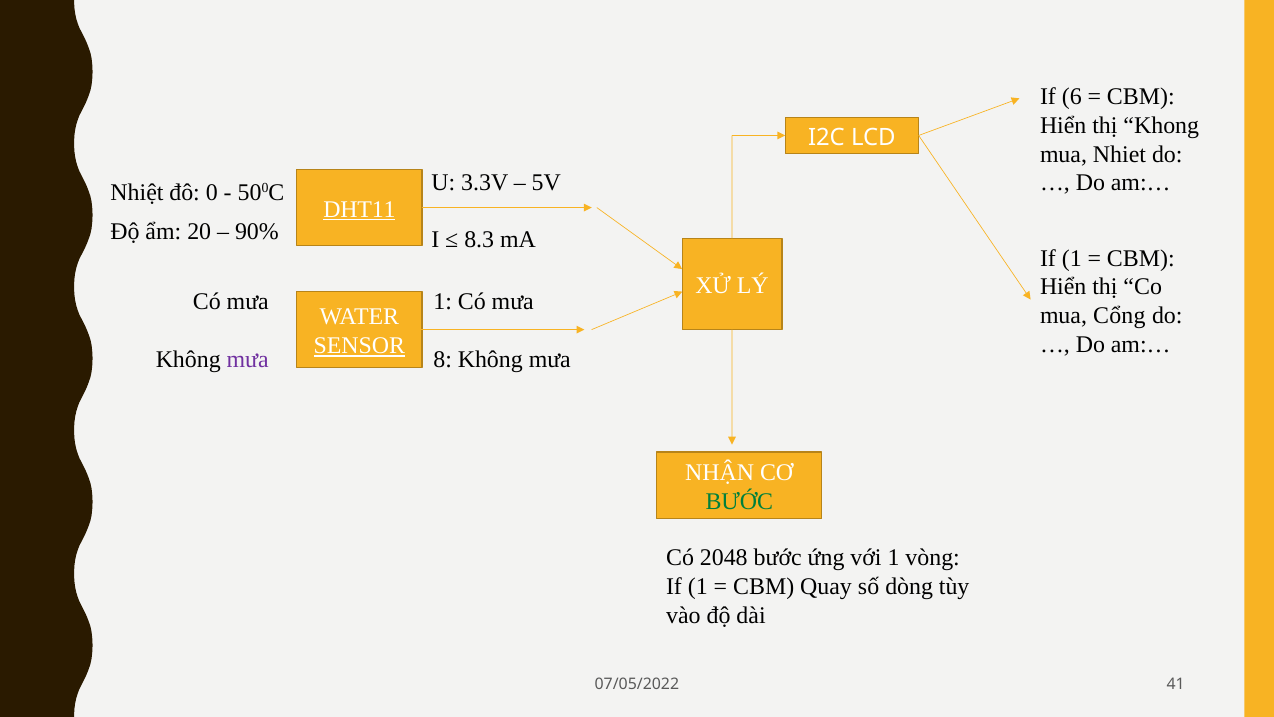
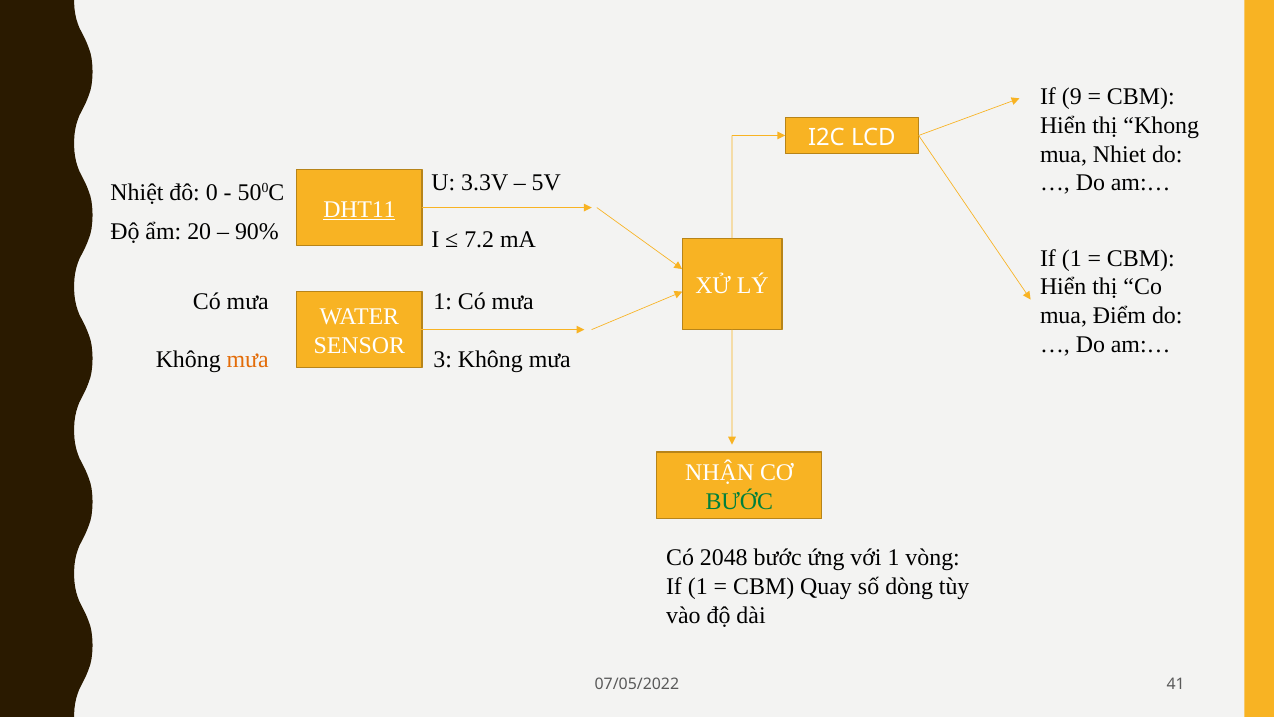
6: 6 -> 9
8.3: 8.3 -> 7.2
Cổng: Cổng -> Điểm
SENSOR underline: present -> none
mưa at (248, 359) colour: purple -> orange
8: 8 -> 3
